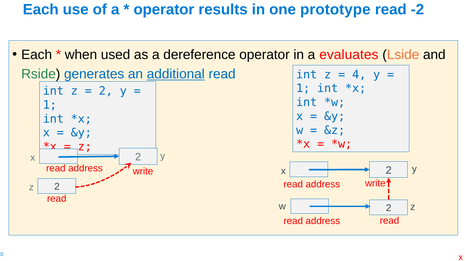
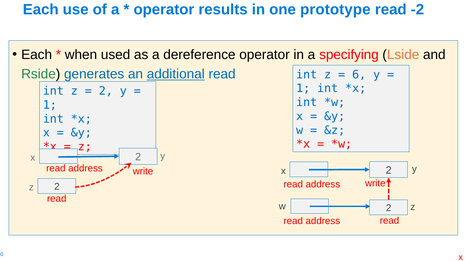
evaluates: evaluates -> specifying
4: 4 -> 6
